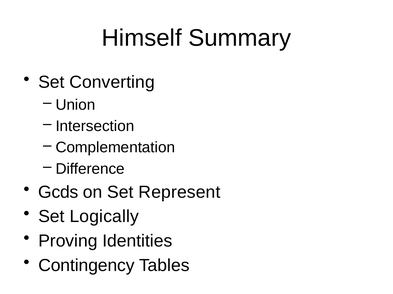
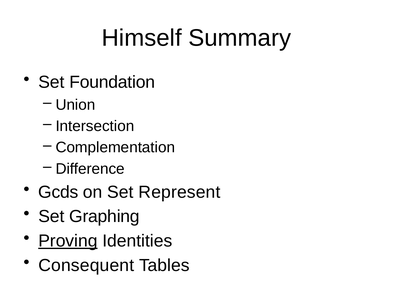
Converting: Converting -> Foundation
Logically: Logically -> Graphing
Proving underline: none -> present
Contingency: Contingency -> Consequent
